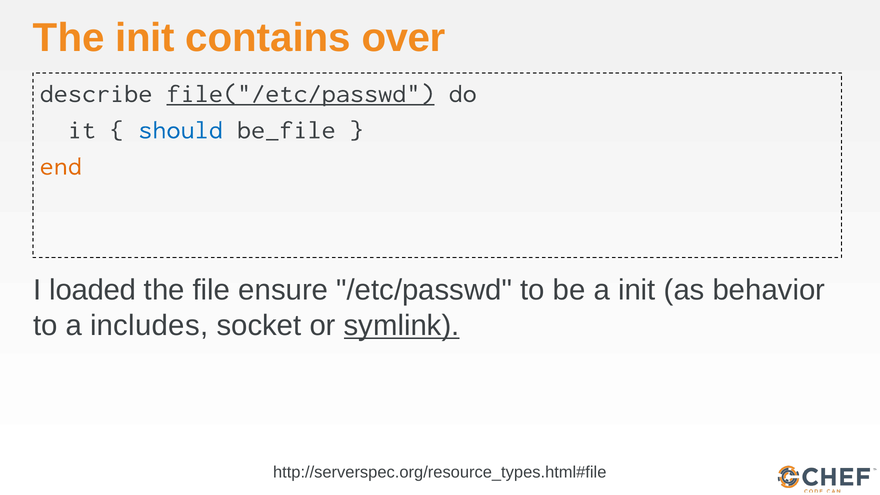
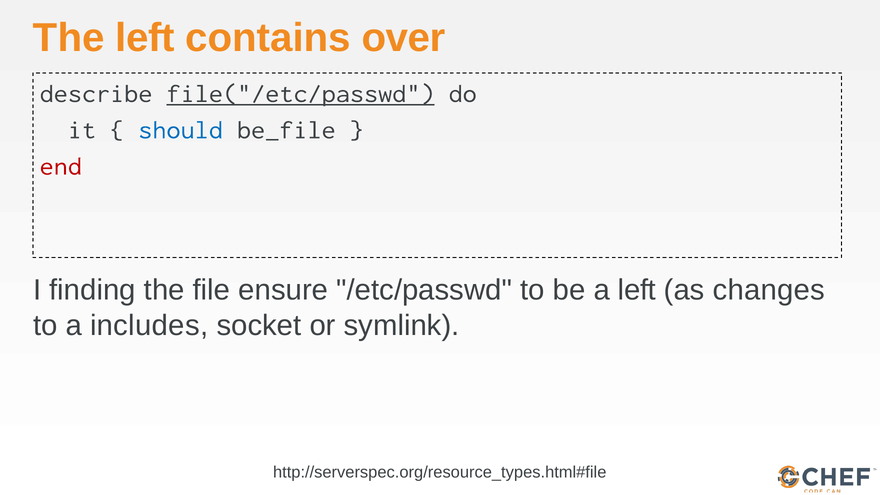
The init: init -> left
end colour: orange -> red
loaded: loaded -> finding
a init: init -> left
behavior: behavior -> changes
symlink underline: present -> none
